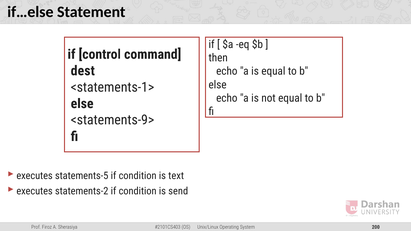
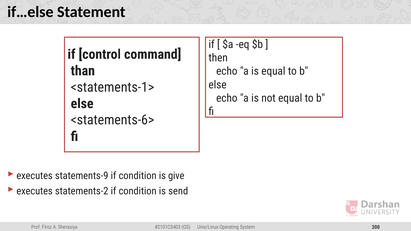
dest: dest -> than
<statements-9>: <statements-9> -> <statements-6>
statements-5: statements-5 -> statements-9
text: text -> give
